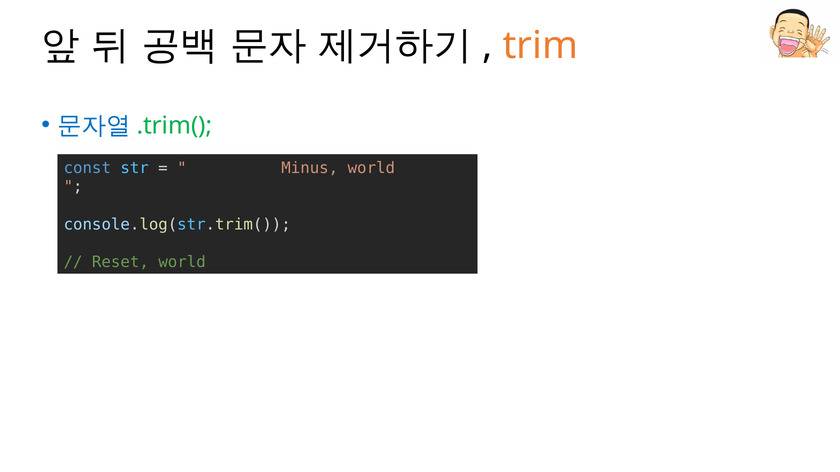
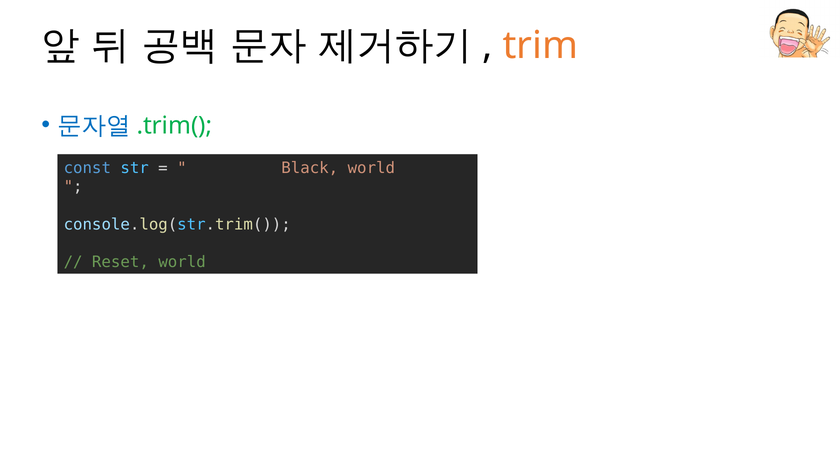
Minus: Minus -> Black
